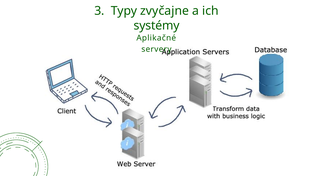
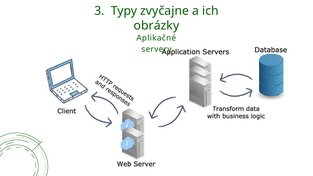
systémy: systémy -> obrázky
